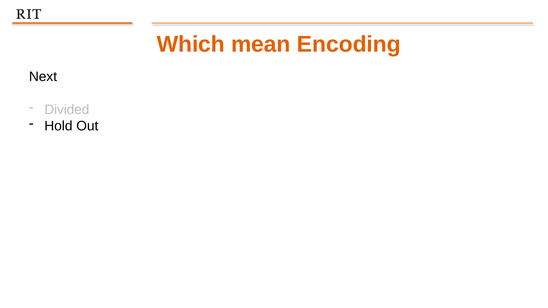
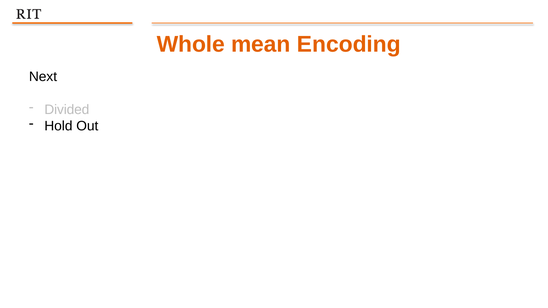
Which: Which -> Whole
